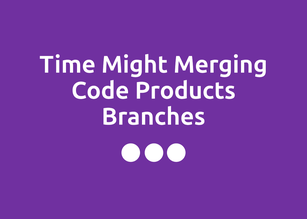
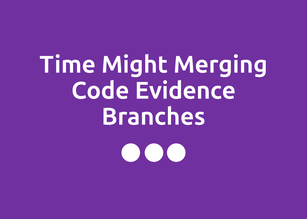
Products: Products -> Evidence
